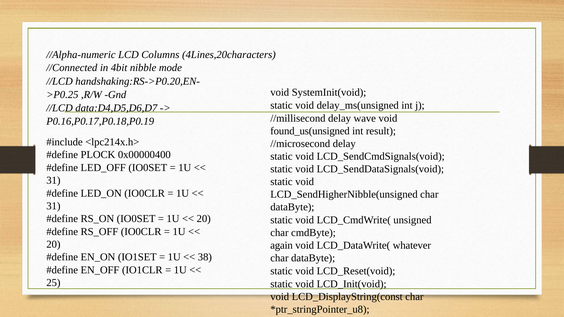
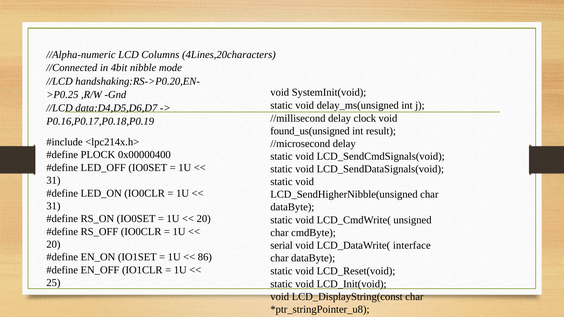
wave: wave -> clock
again: again -> serial
whatever: whatever -> interface
38: 38 -> 86
